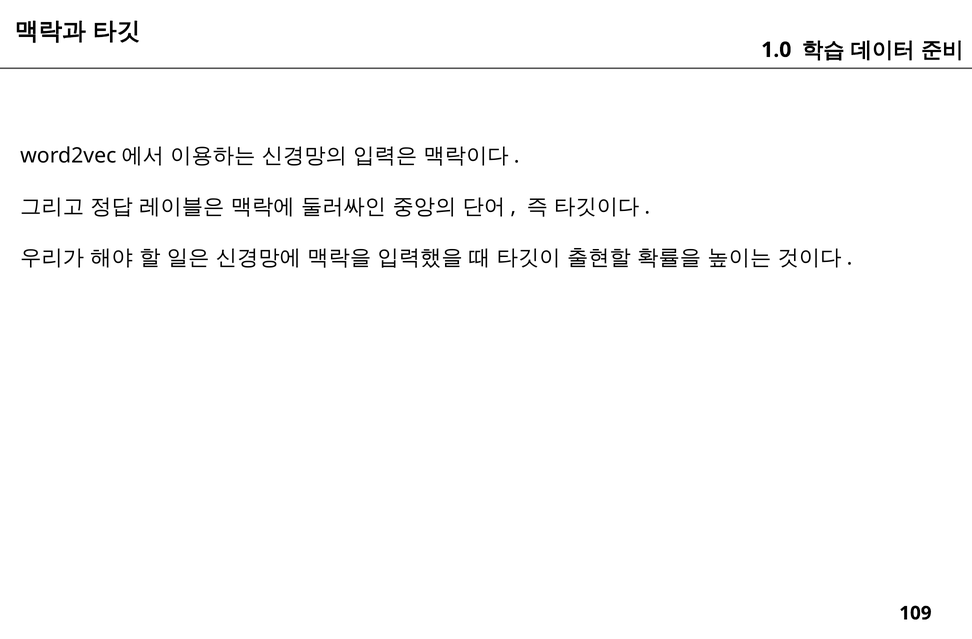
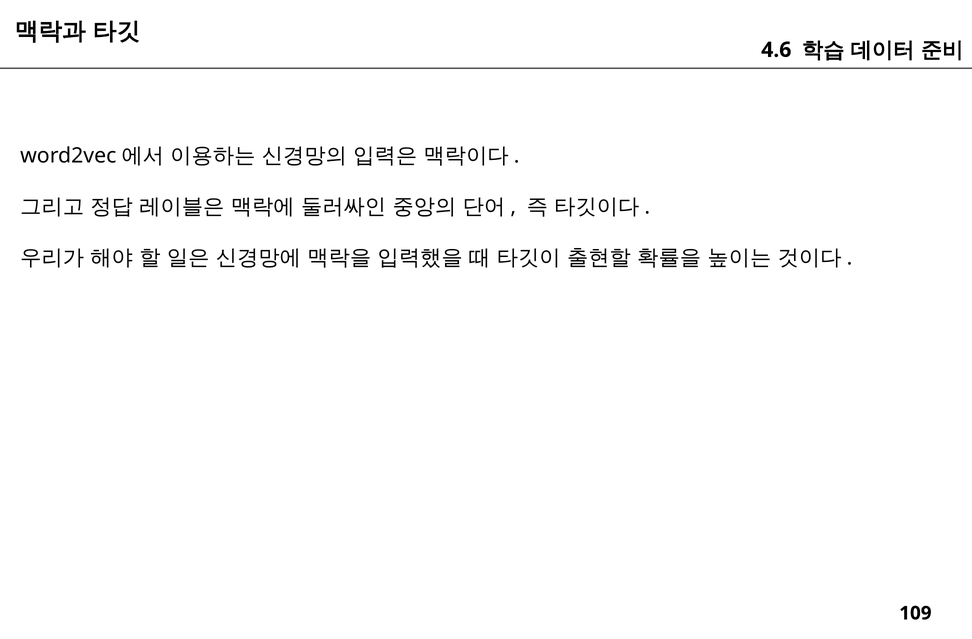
1.0: 1.0 -> 4.6
